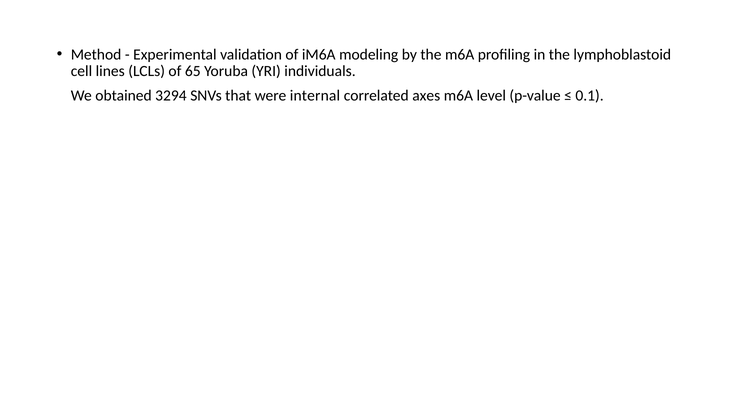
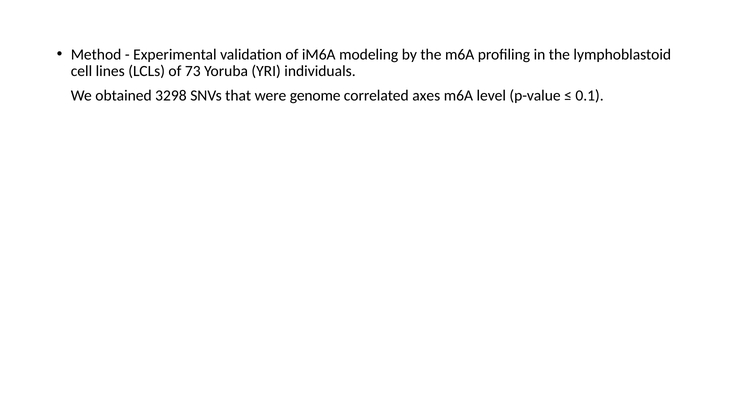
65: 65 -> 73
3294: 3294 -> 3298
internal: internal -> genome
